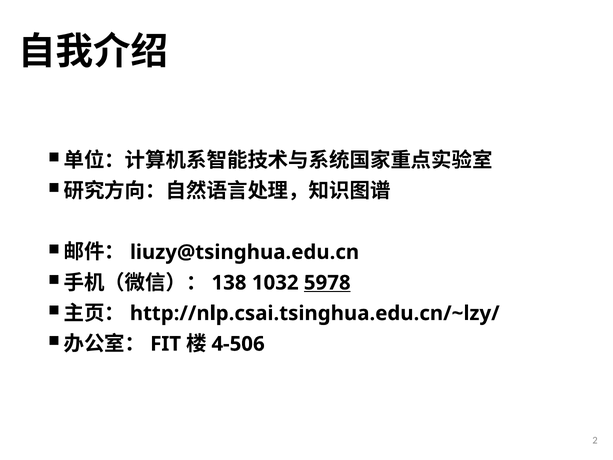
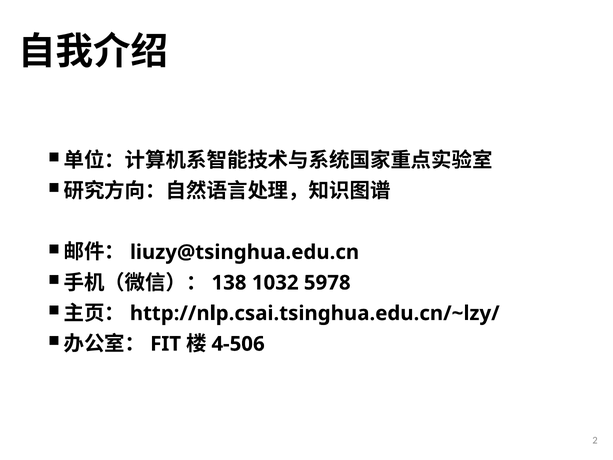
5978 underline: present -> none
